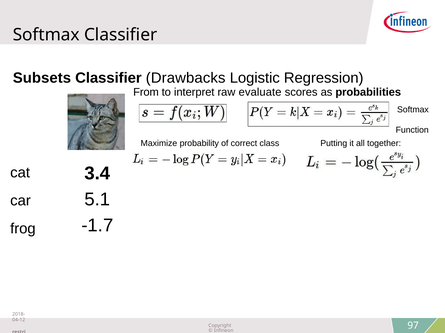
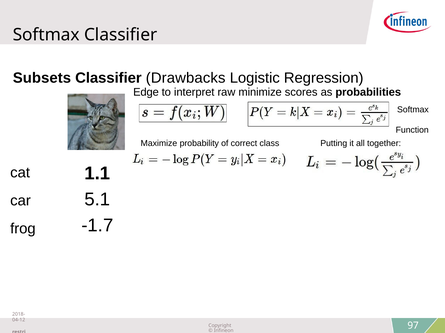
From: From -> Edge
evaluate: evaluate -> minimize
3.4: 3.4 -> 1.1
